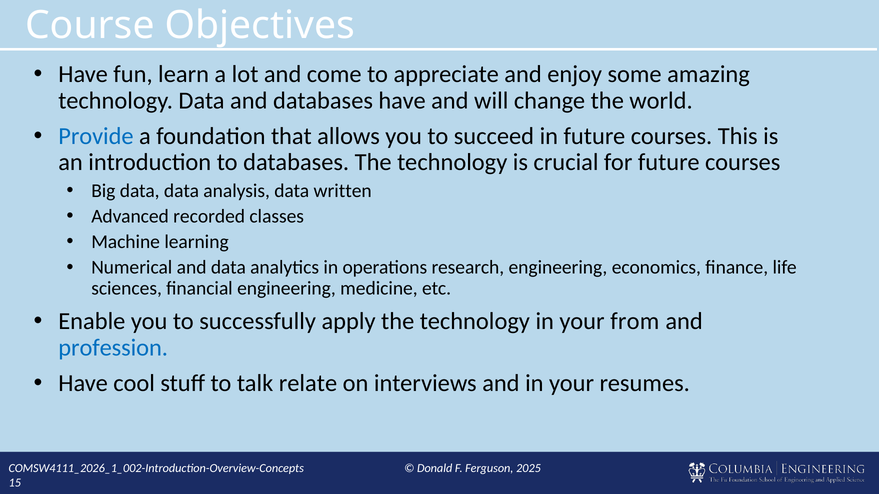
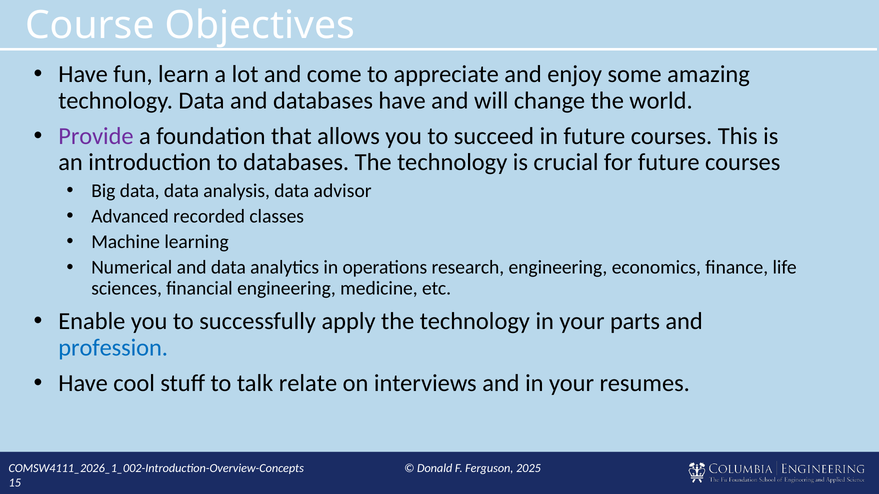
Provide colour: blue -> purple
written: written -> advisor
from: from -> parts
